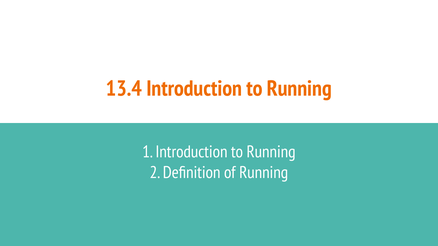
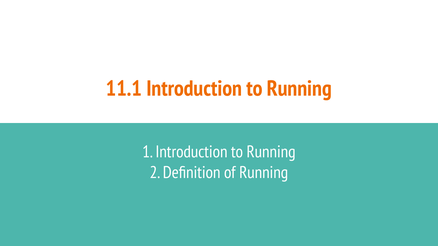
13.4: 13.4 -> 11.1
